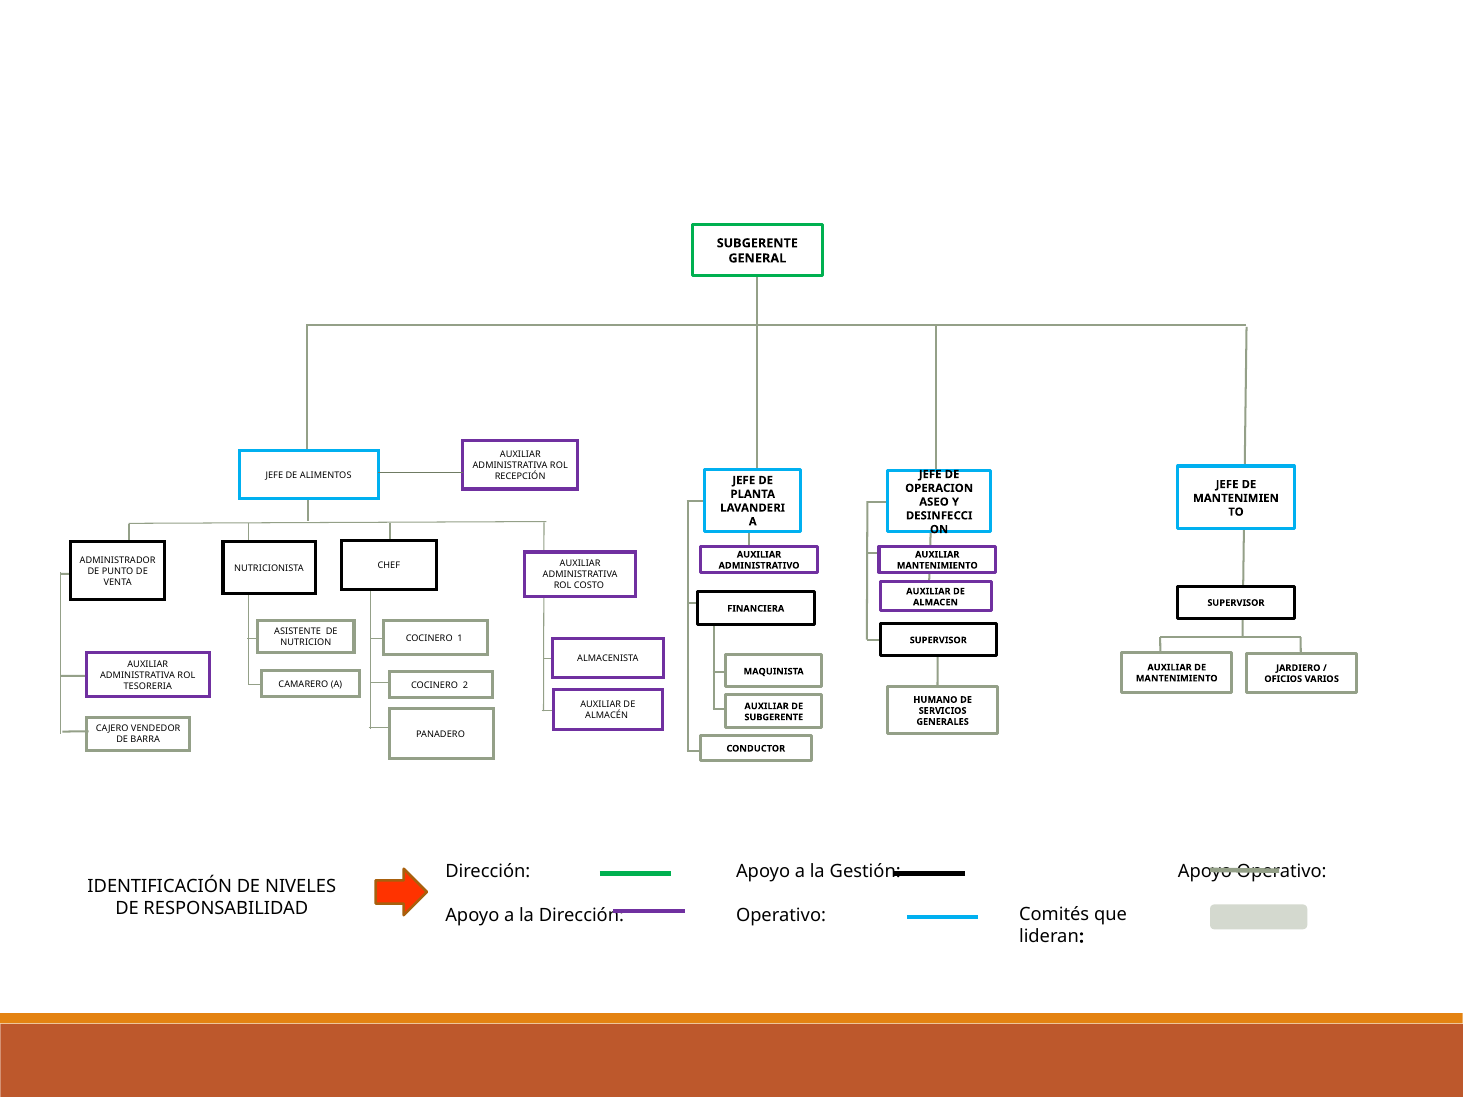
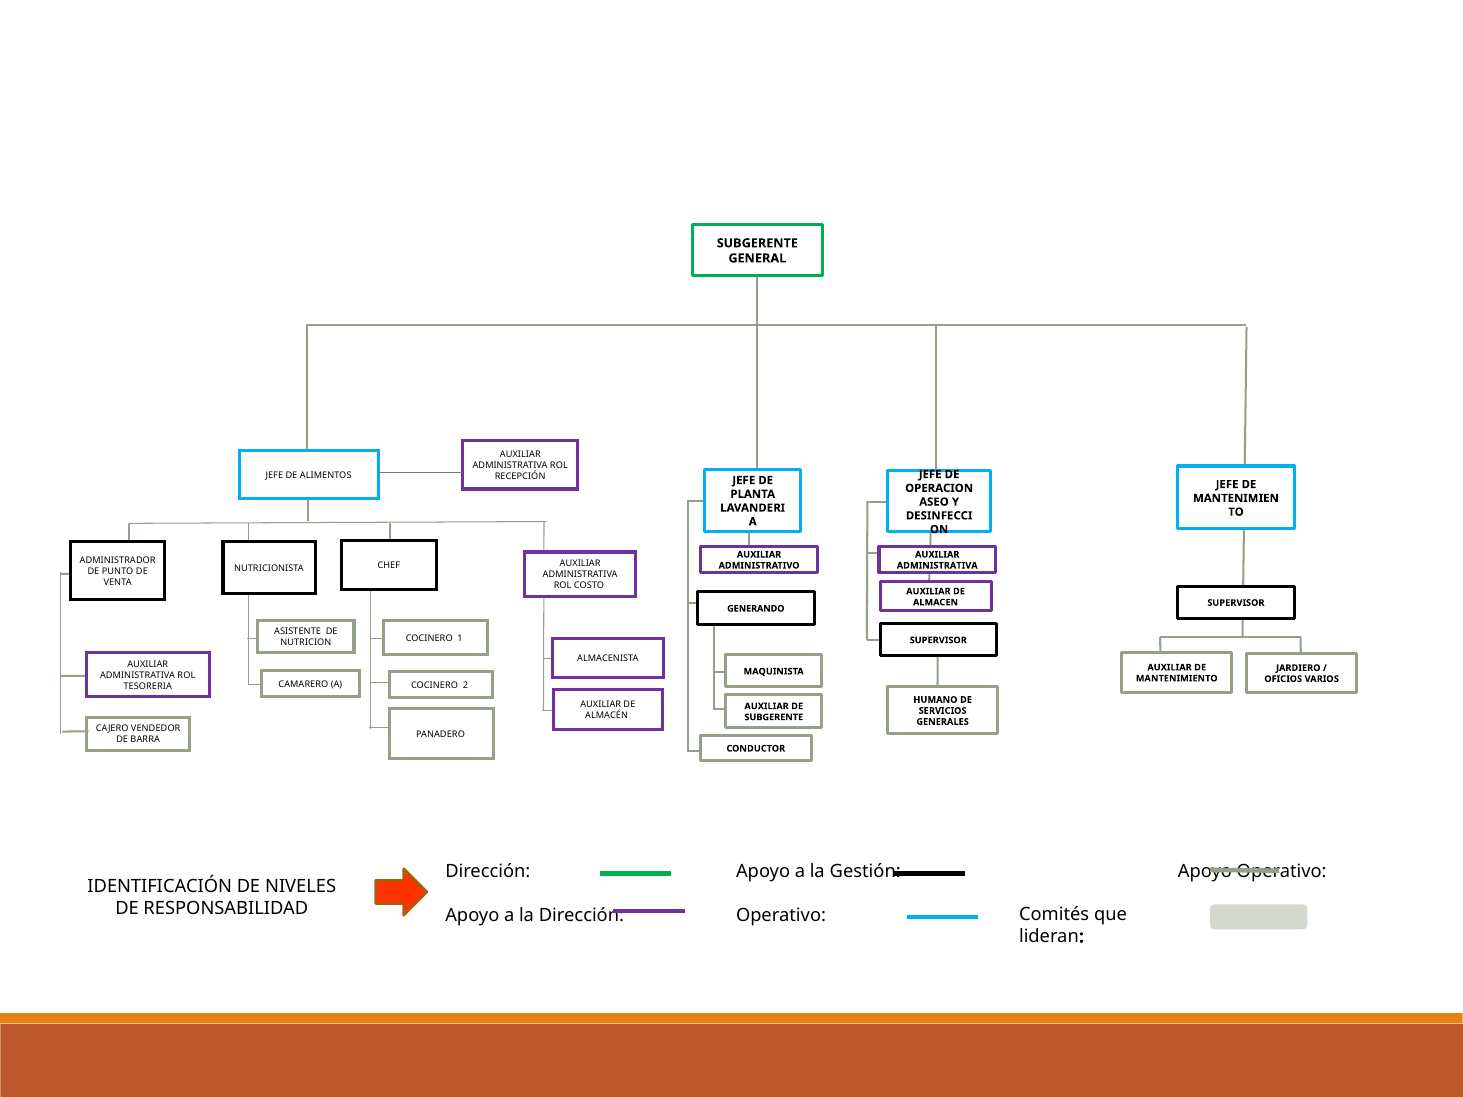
MANTENIMIENTO at (937, 566): MANTENIMIENTO -> ADMINISTRATIVA
FINANCIERA: FINANCIERA -> GENERANDO
